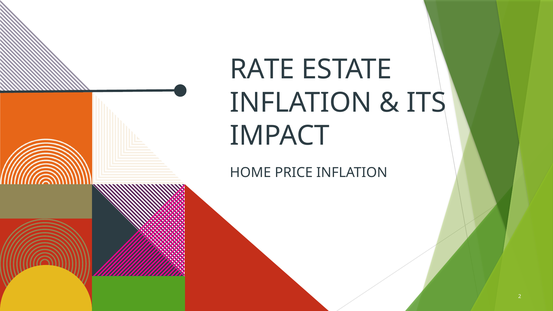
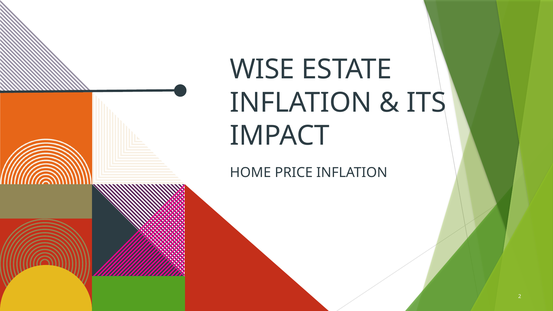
RATE: RATE -> WISE
